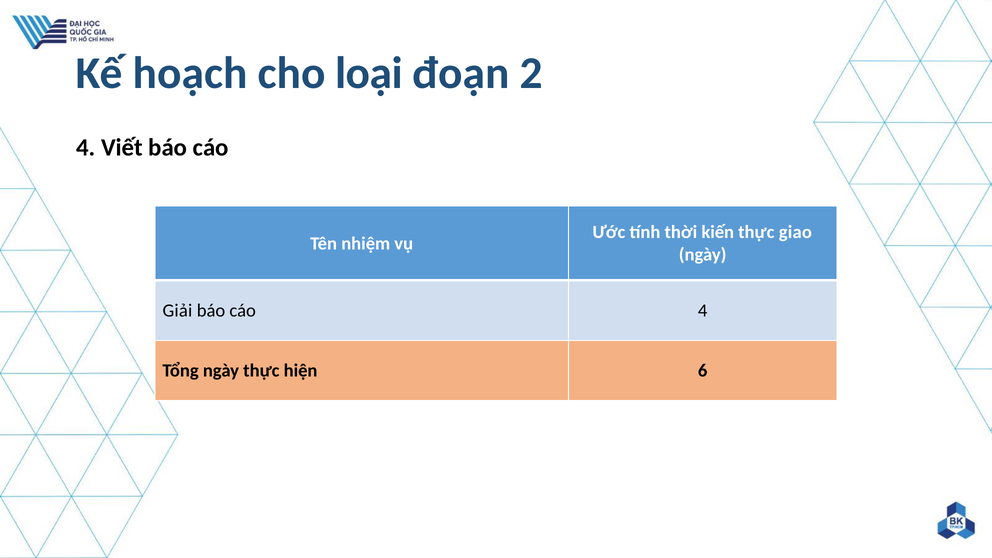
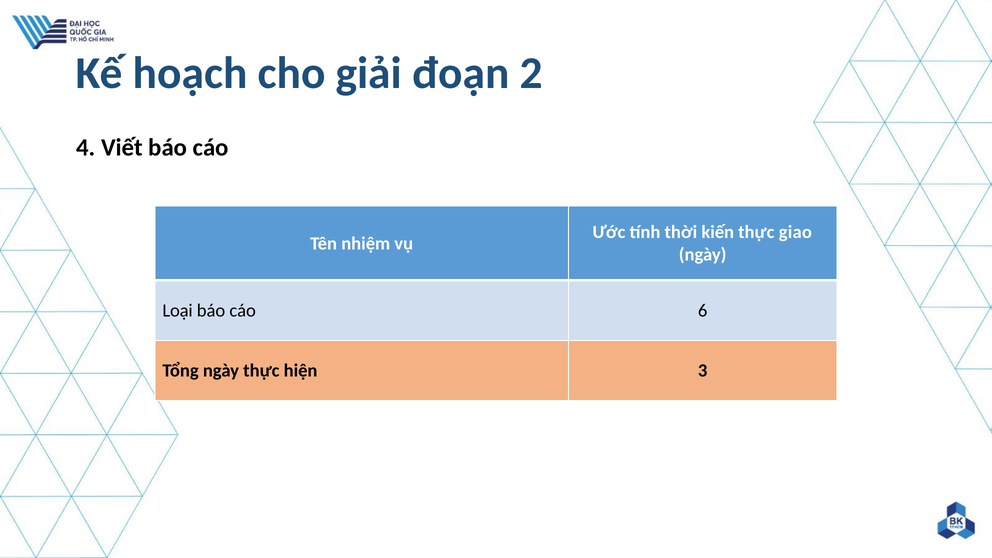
loại: loại -> giải
Giải: Giải -> Loại
cáo 4: 4 -> 6
6: 6 -> 3
